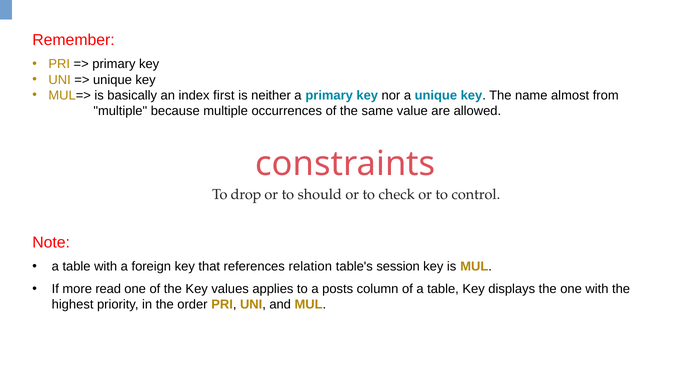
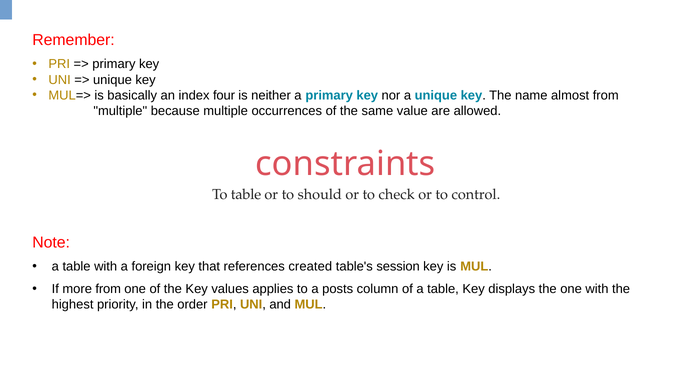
first: first -> four
To drop: drop -> table
relation: relation -> created
more read: read -> from
